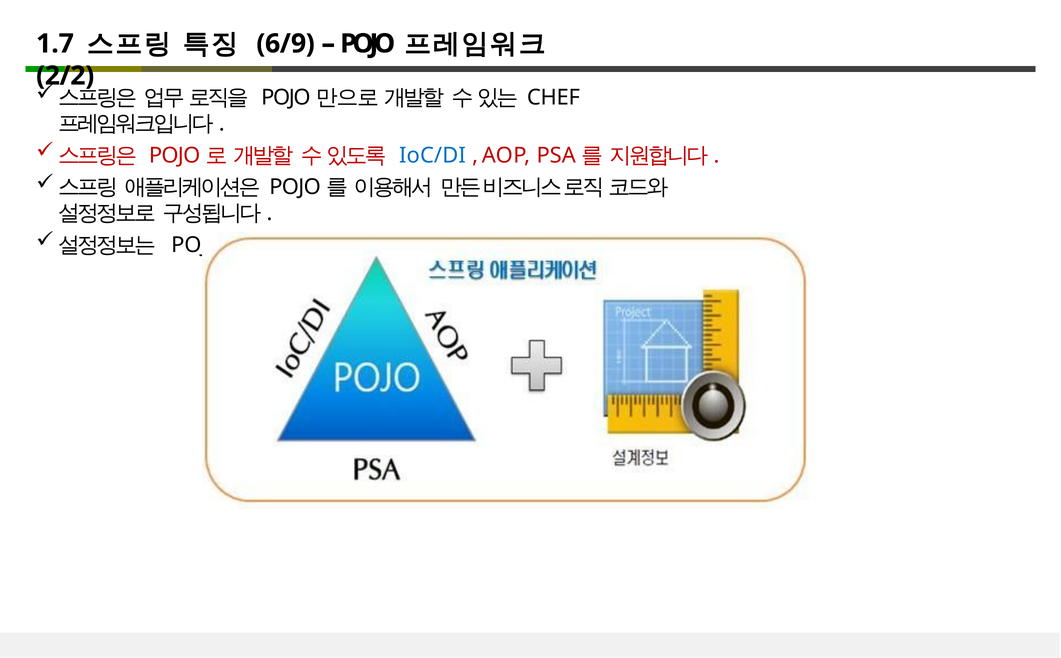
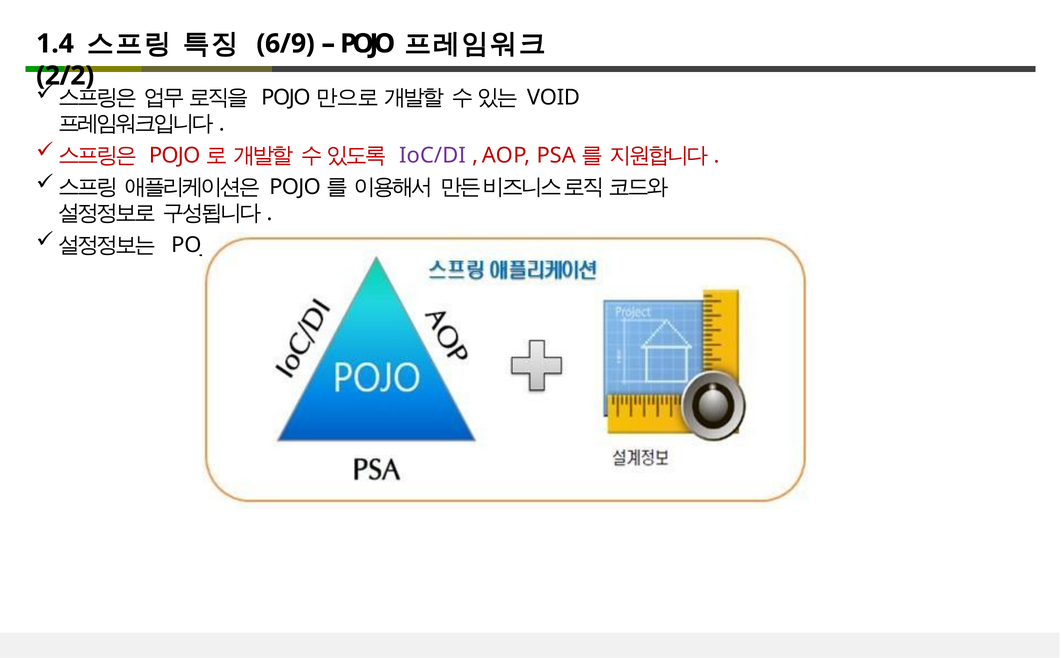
1.7: 1.7 -> 1.4
CHEF: CHEF -> VOID
IoC/DI colour: blue -> purple
